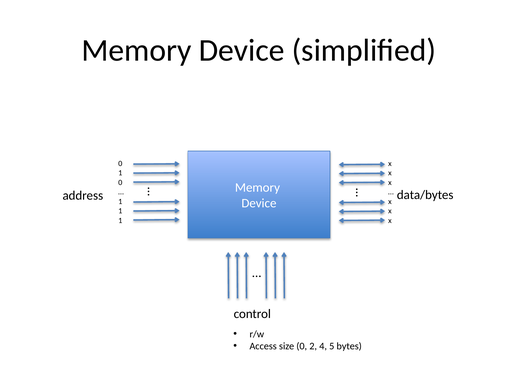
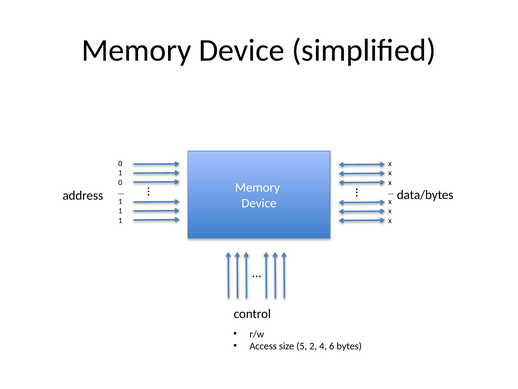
size 0: 0 -> 5
5: 5 -> 6
